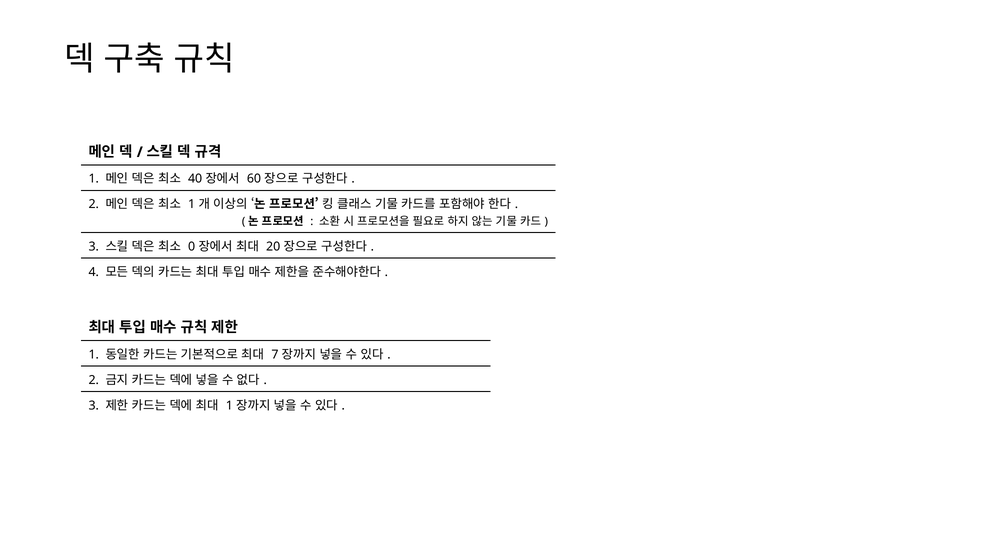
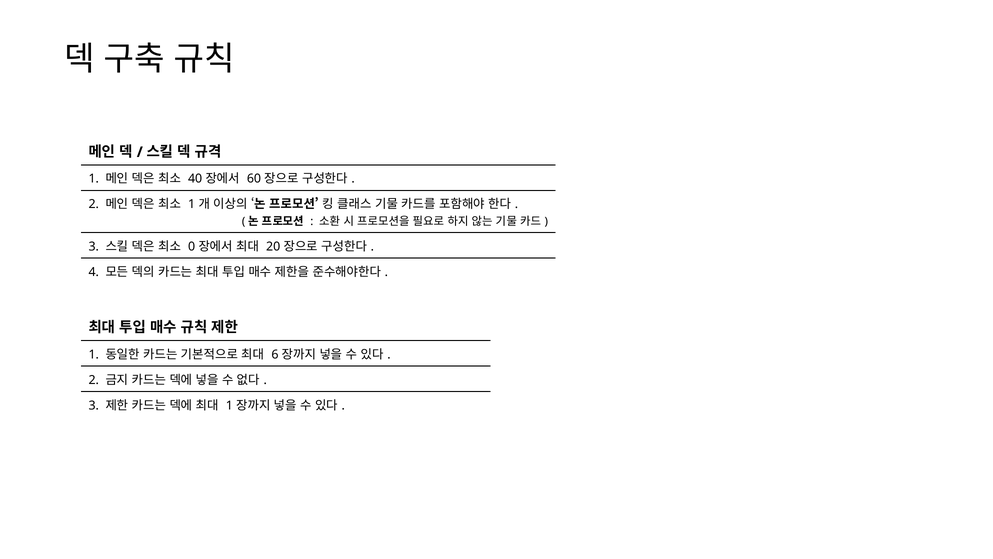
7: 7 -> 6
